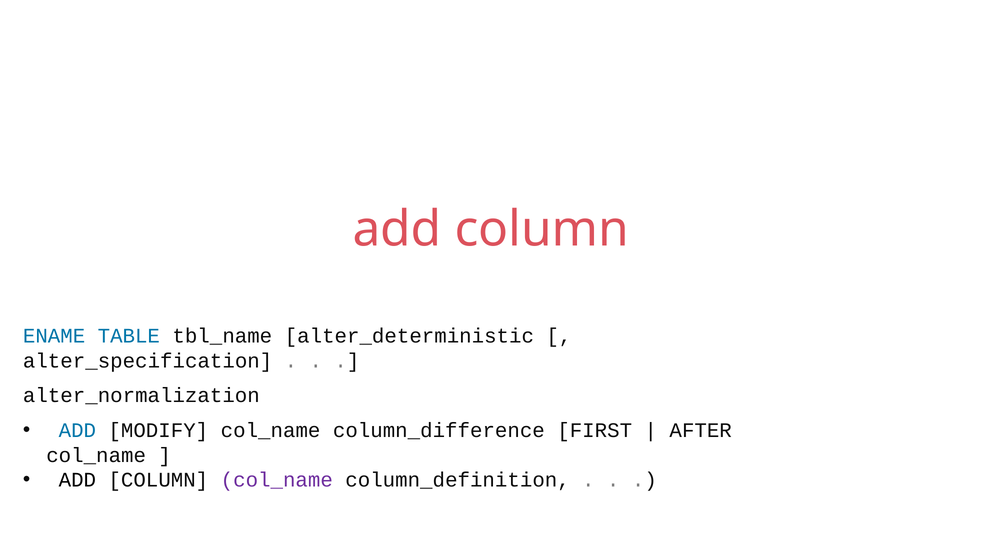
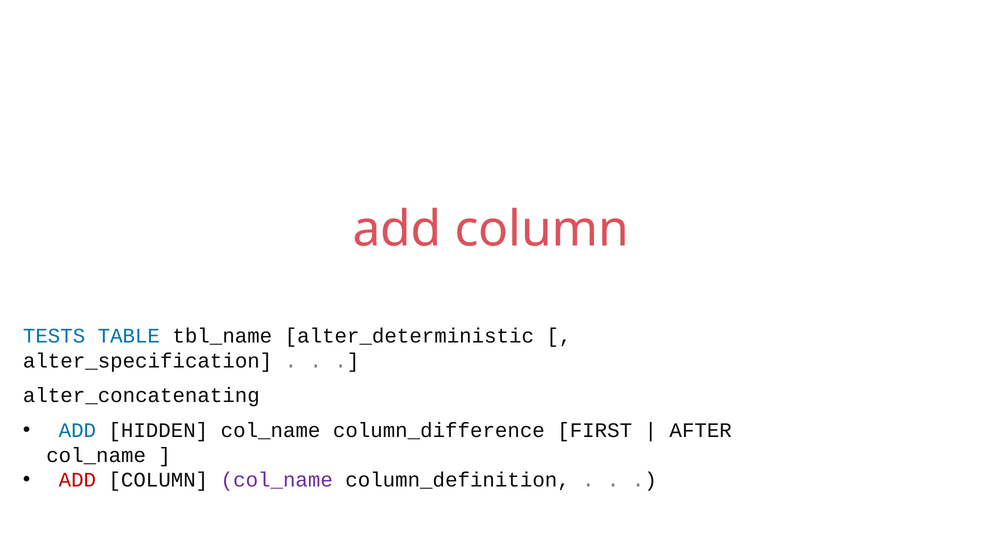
ENAME: ENAME -> TESTS
alter_normalization: alter_normalization -> alter_concatenating
MODIFY: MODIFY -> HIDDEN
ADD at (77, 481) colour: black -> red
